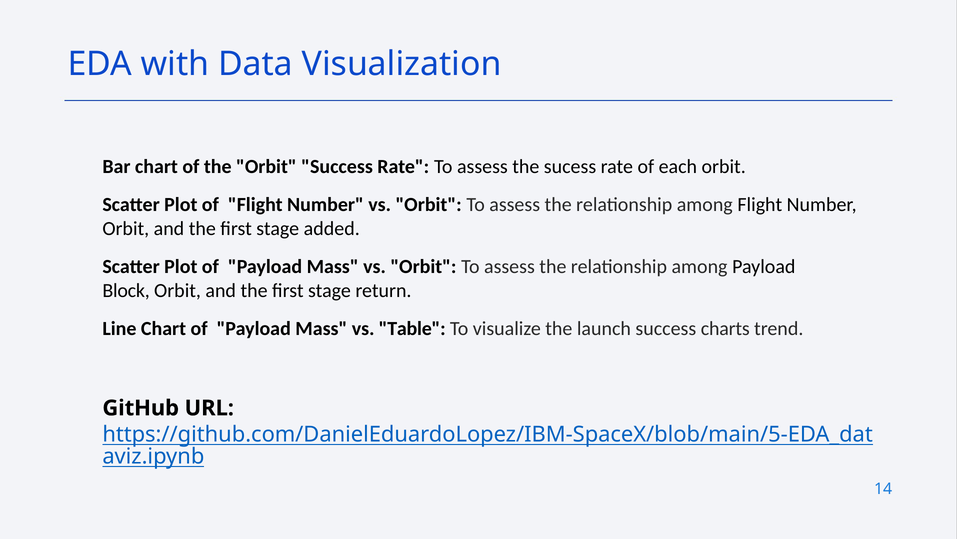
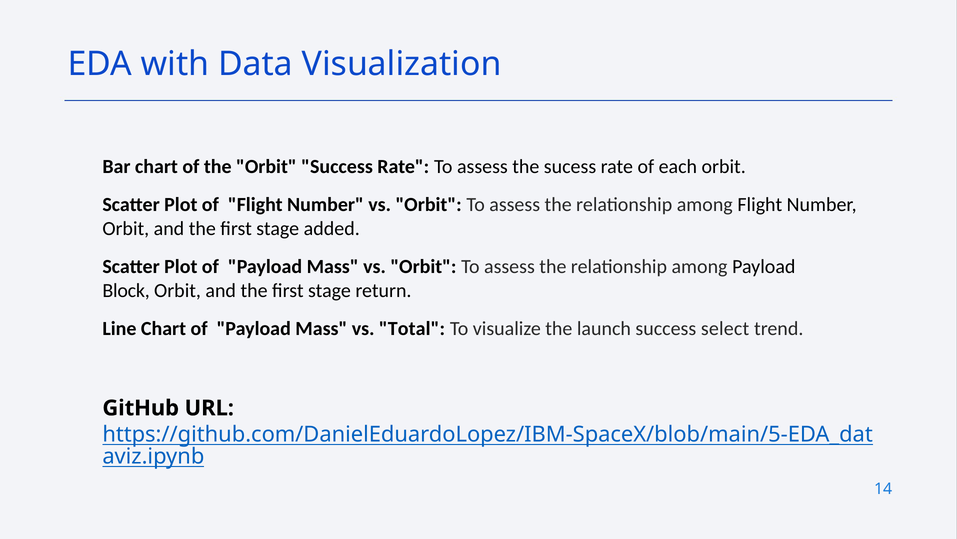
Table: Table -> Total
charts: charts -> select
